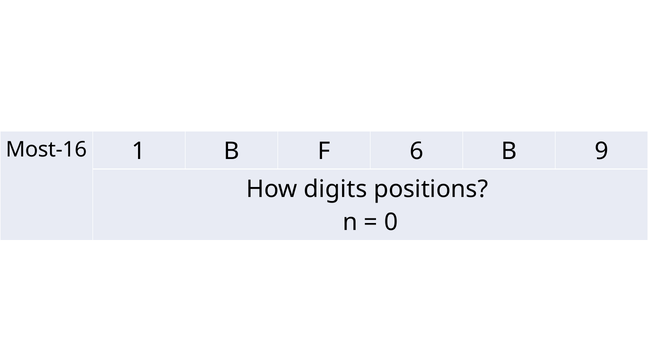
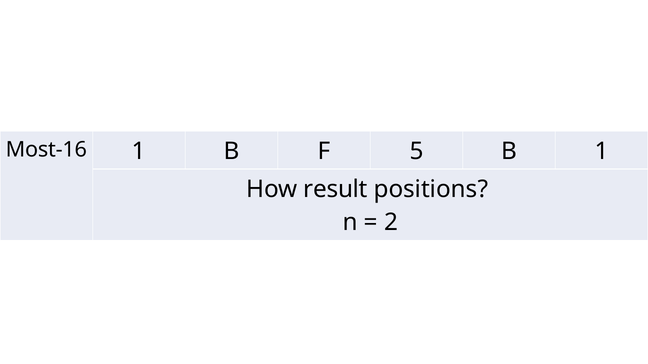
6: 6 -> 5
B 9: 9 -> 1
digits: digits -> result
0: 0 -> 2
